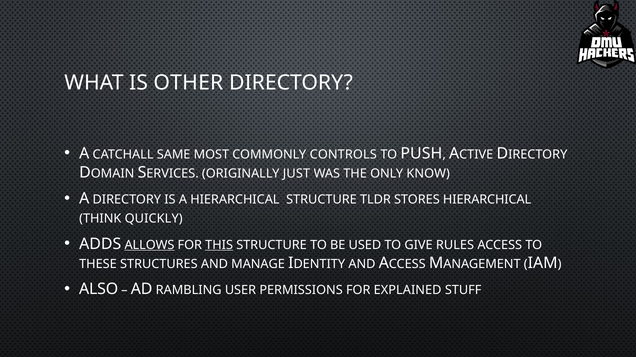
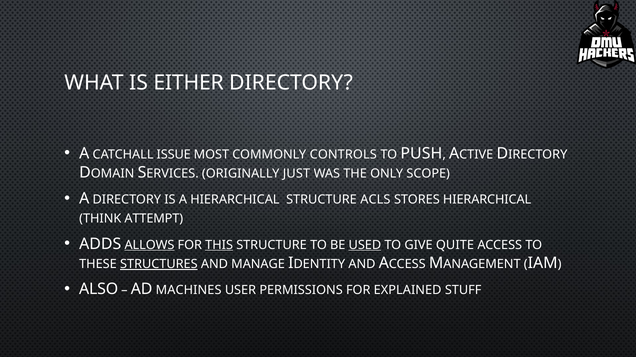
OTHER: OTHER -> EITHER
SAME: SAME -> ISSUE
KNOW: KNOW -> SCOPE
TLDR: TLDR -> ACLS
QUICKLY: QUICKLY -> ATTEMPT
USED underline: none -> present
RULES: RULES -> QUITE
STRUCTURES underline: none -> present
RAMBLING: RAMBLING -> MACHINES
